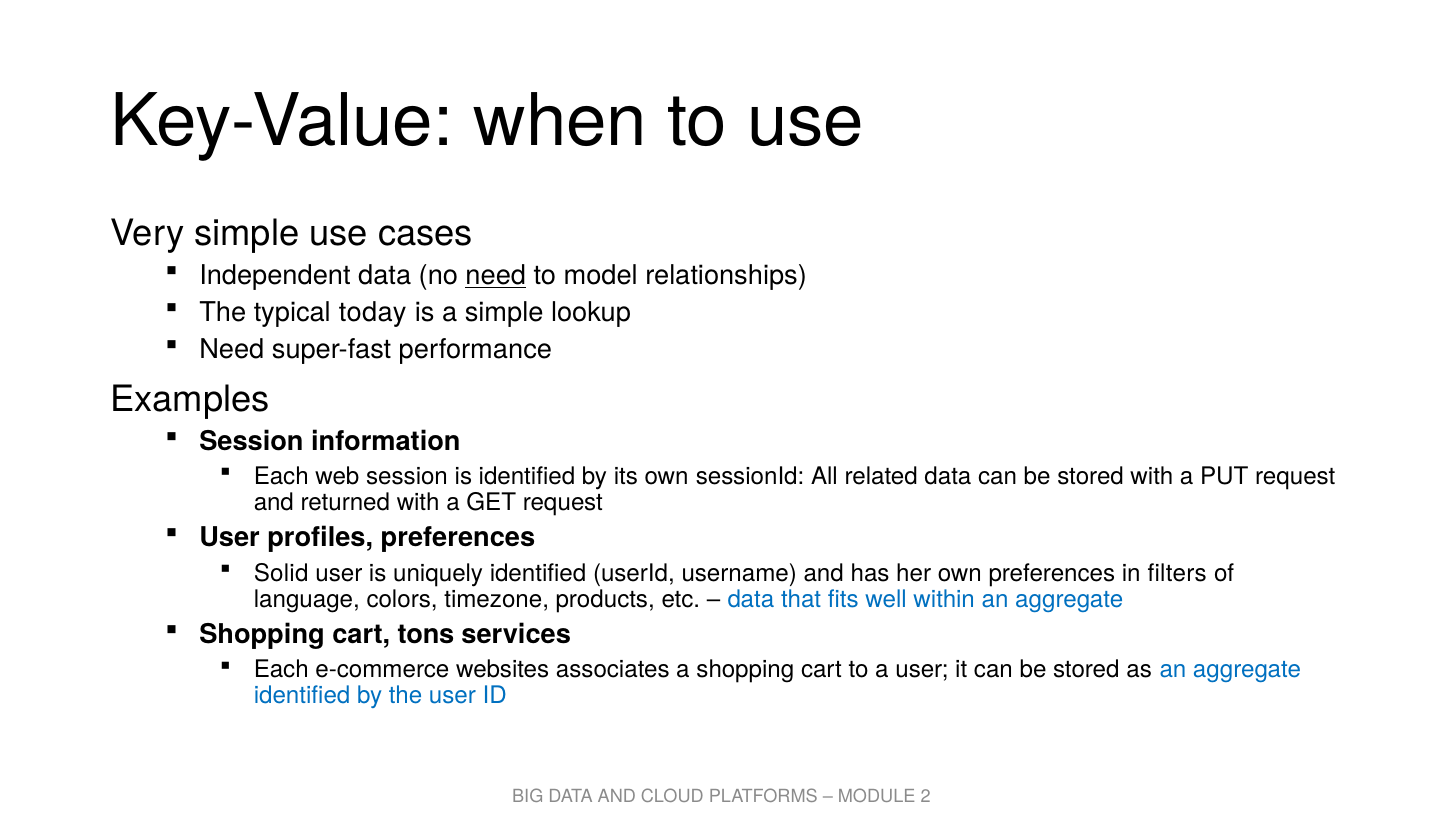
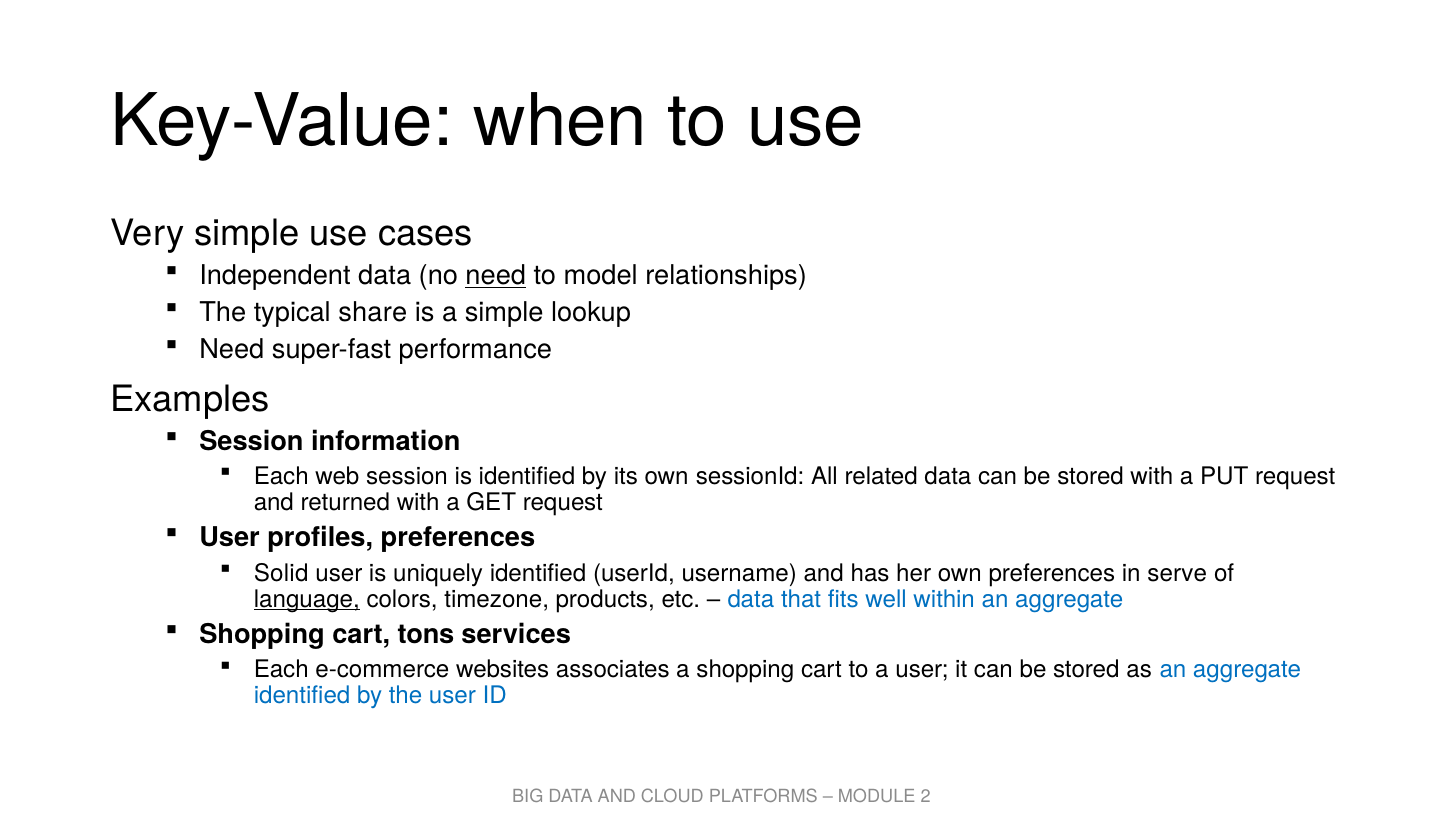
today: today -> share
filters: filters -> serve
language underline: none -> present
